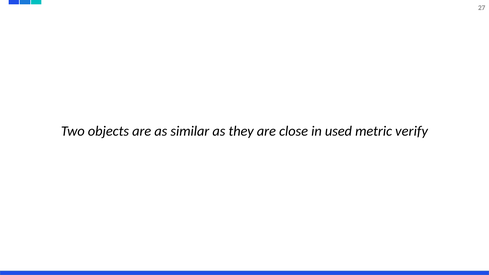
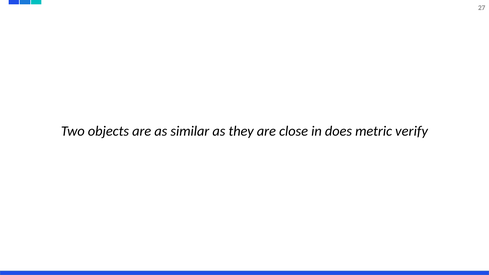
used: used -> does
